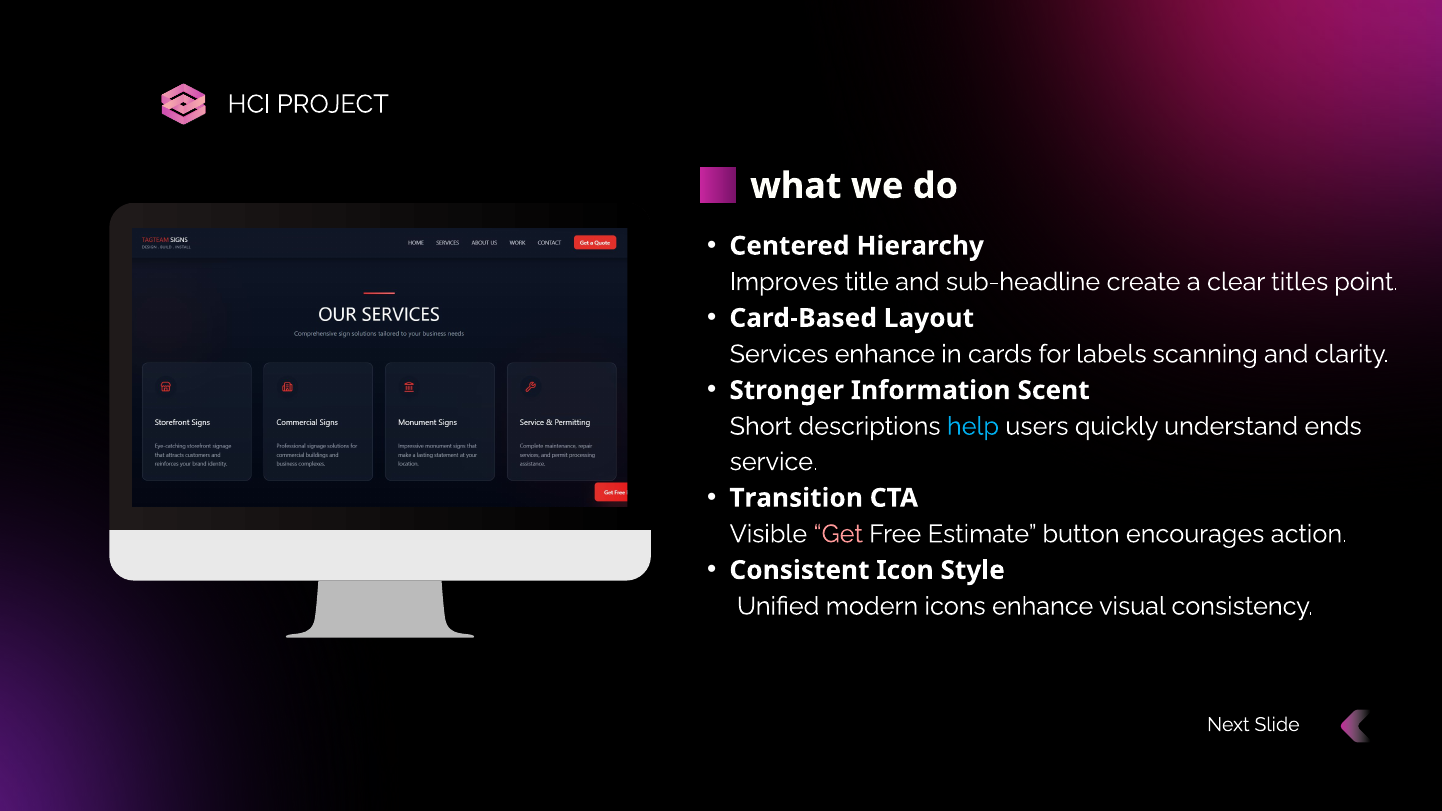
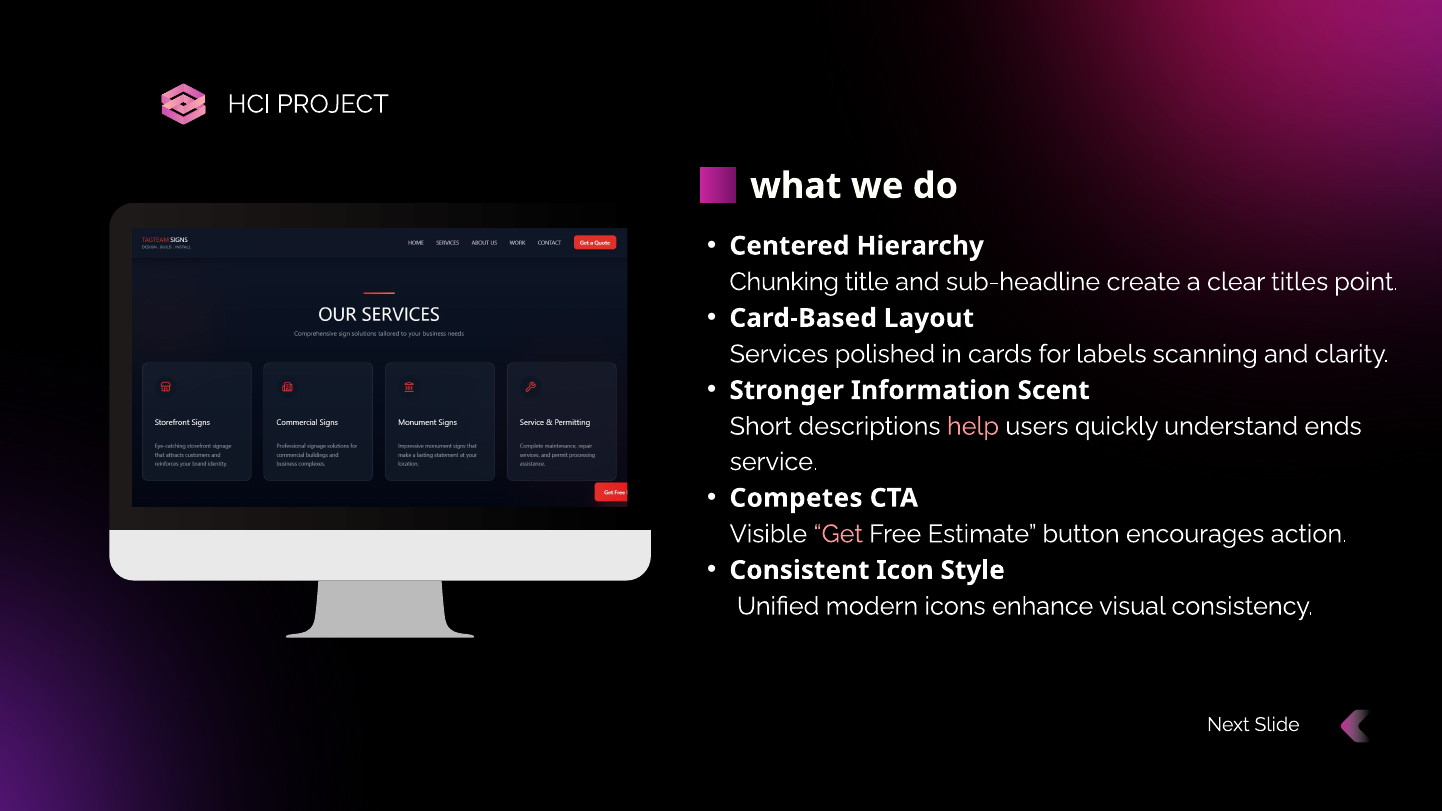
Improves: Improves -> Chunking
Services enhance: enhance -> polished
help colour: light blue -> pink
Transition: Transition -> Competes
